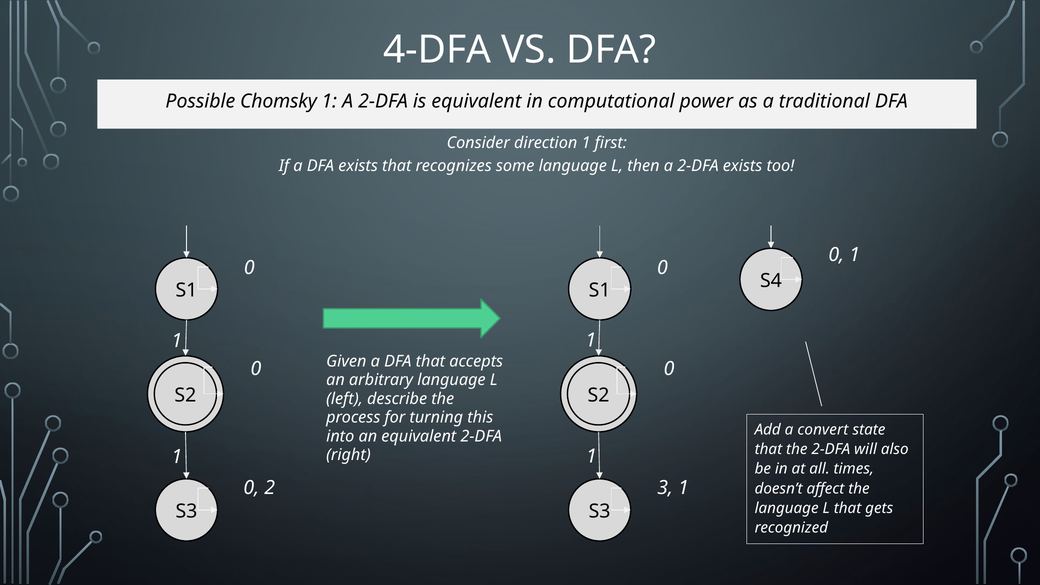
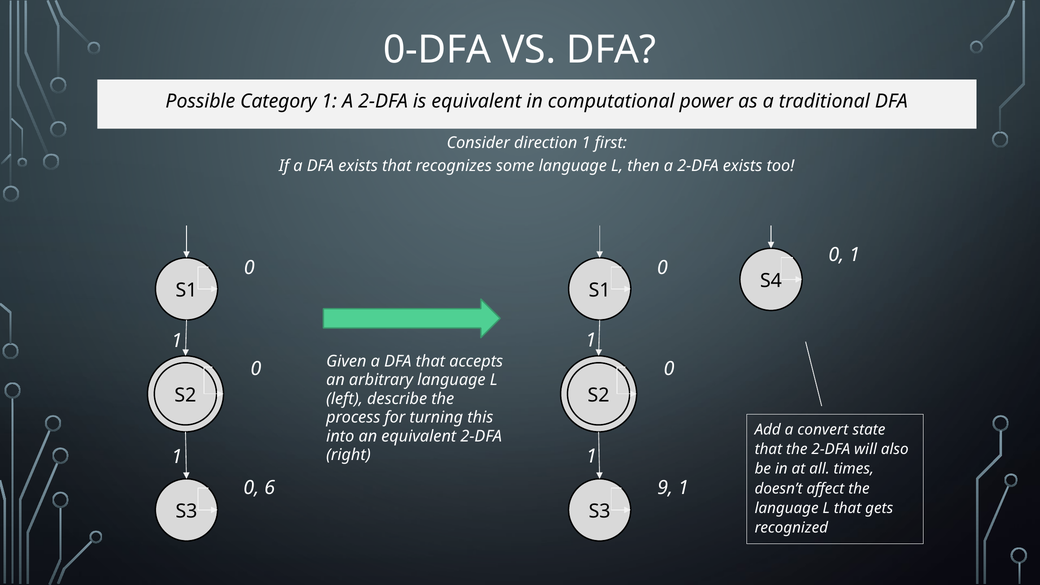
4-DFA: 4-DFA -> 0-DFA
Chomsky: Chomsky -> Category
2: 2 -> 6
3: 3 -> 9
